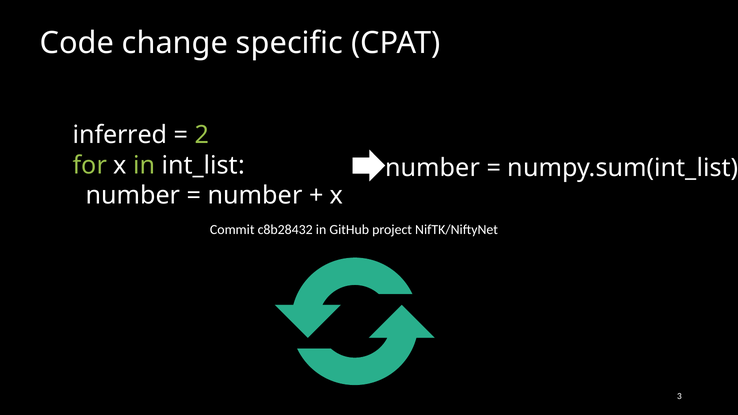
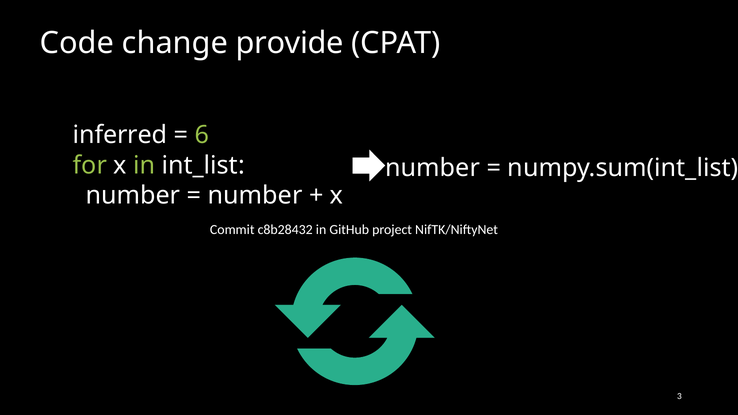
specific: specific -> provide
2: 2 -> 6
